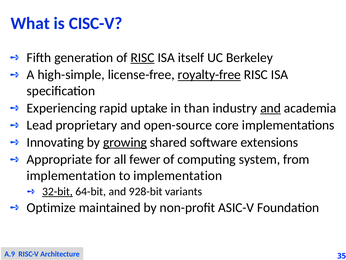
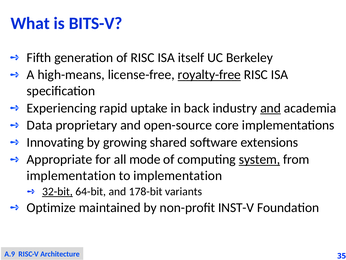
CISC-V: CISC-V -> BITS-V
RISC at (143, 57) underline: present -> none
high-simple: high-simple -> high-means
than: than -> back
Lead: Lead -> Data
growing underline: present -> none
fewer: fewer -> mode
system underline: none -> present
928-bit: 928-bit -> 178-bit
ASIC-V: ASIC-V -> INST-V
